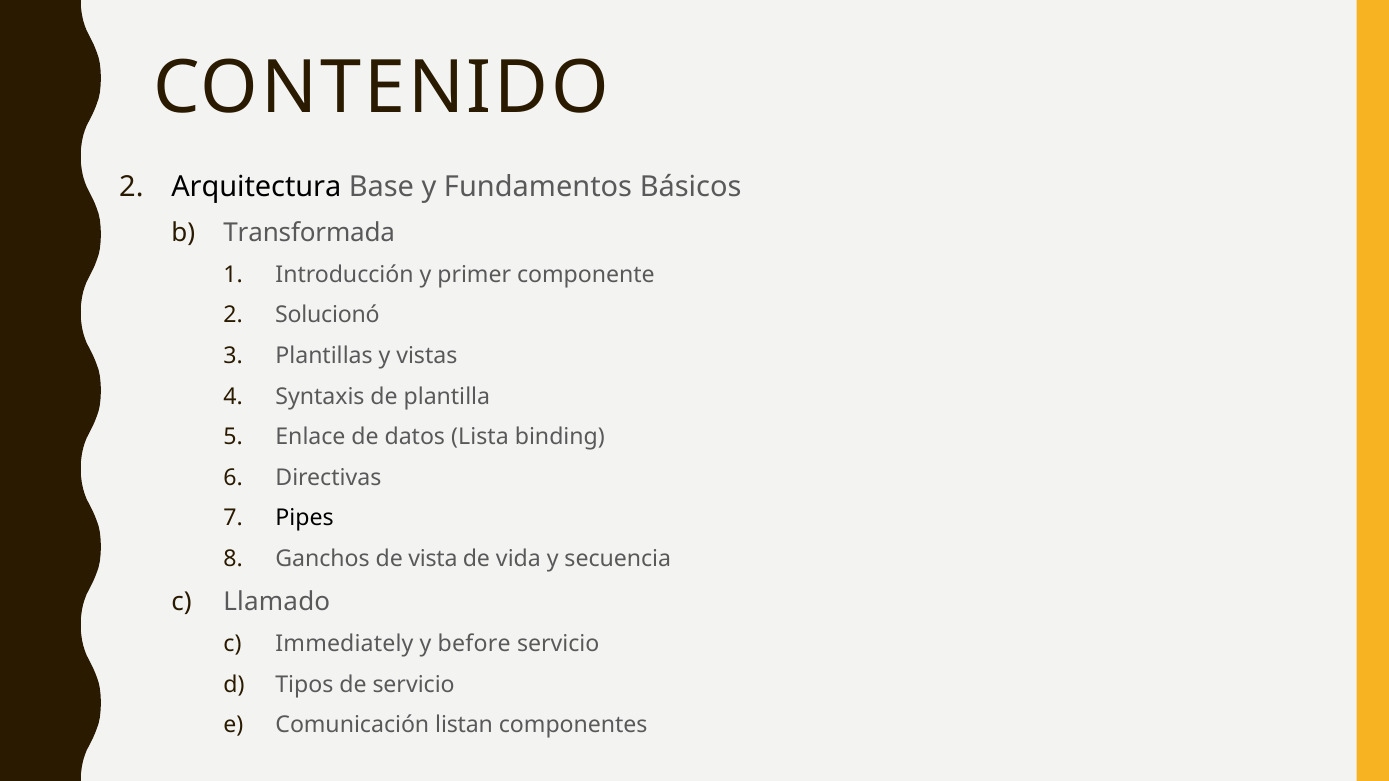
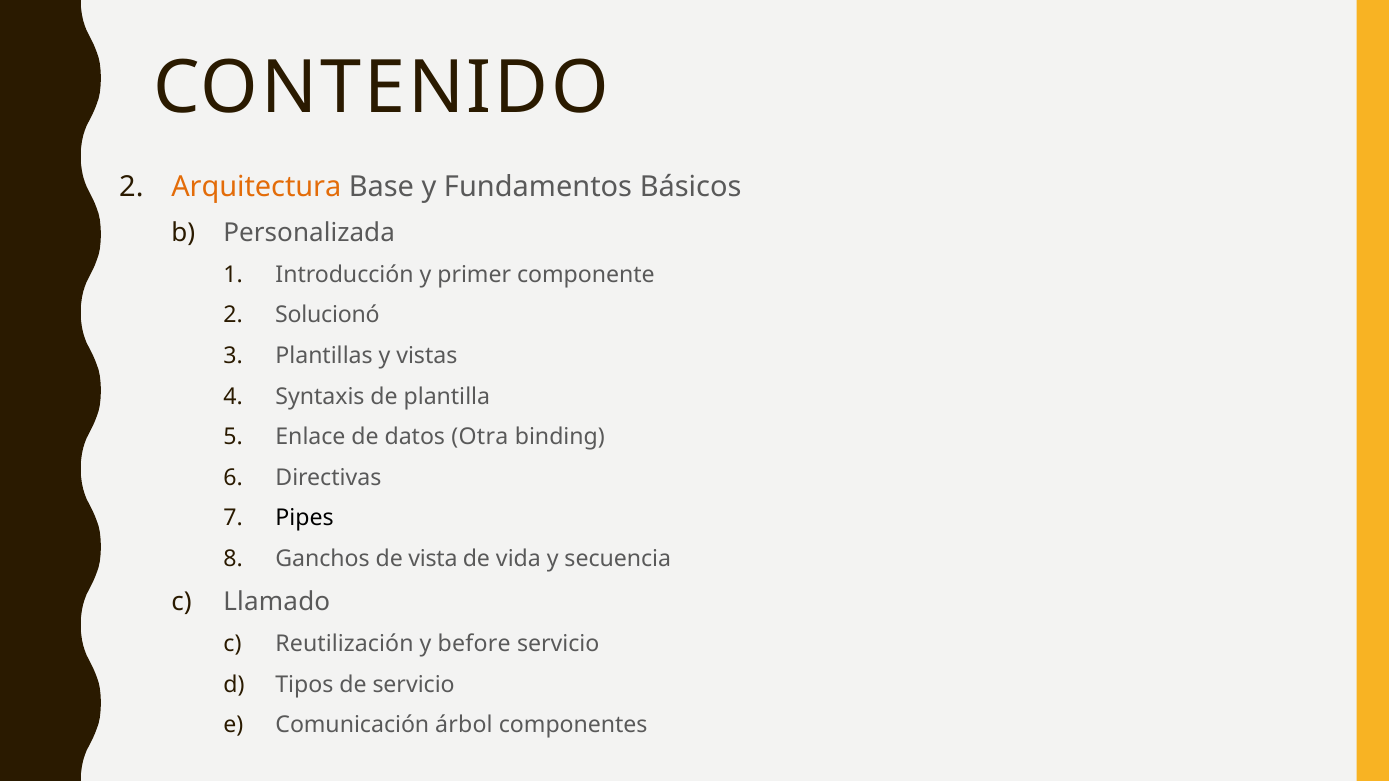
Arquitectura colour: black -> orange
Transformada: Transformada -> Personalizada
Lista: Lista -> Otra
Immediately: Immediately -> Reutilización
listan: listan -> árbol
